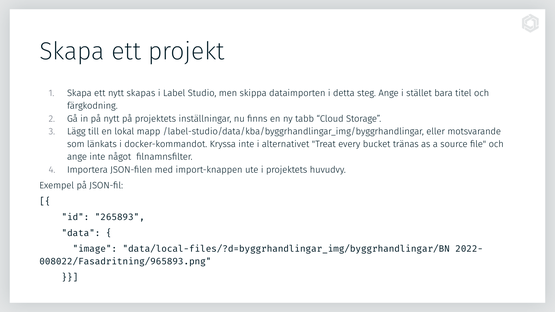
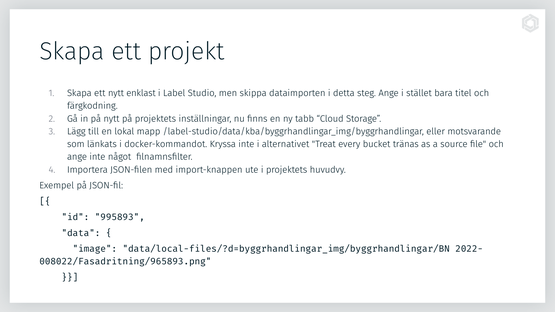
skapas: skapas -> enklast
265893: 265893 -> 995893
